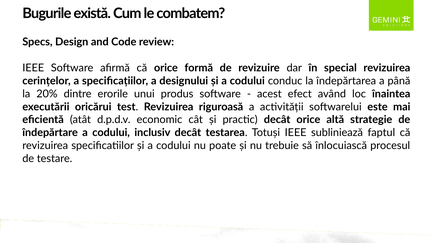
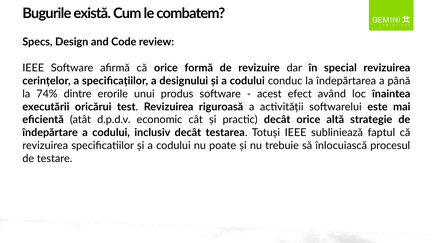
20%: 20% -> 74%
